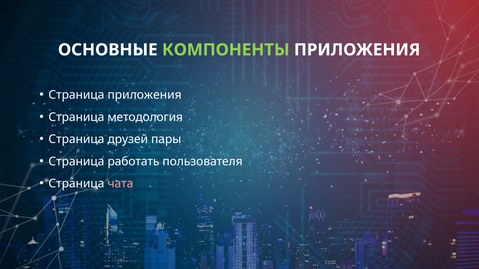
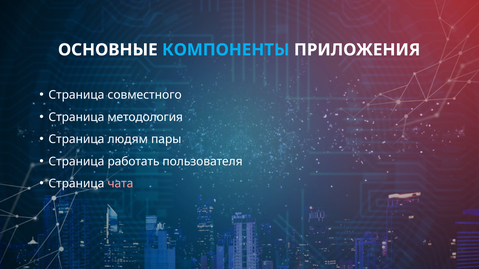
КОМПОНЕНТЫ colour: light green -> light blue
Страница приложения: приложения -> совместного
друзей: друзей -> людям
